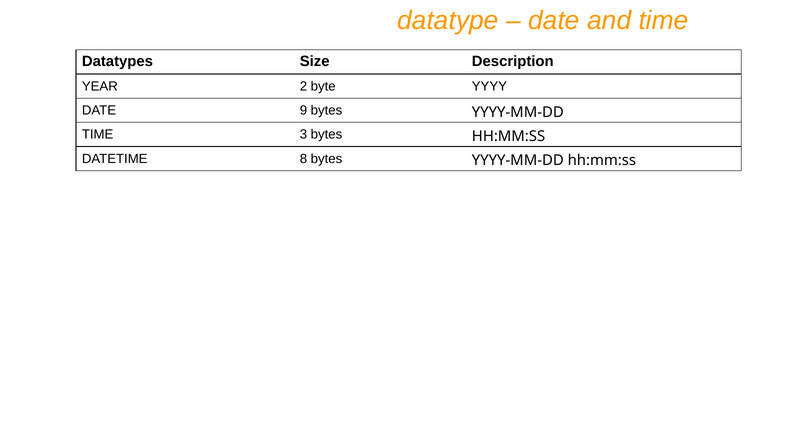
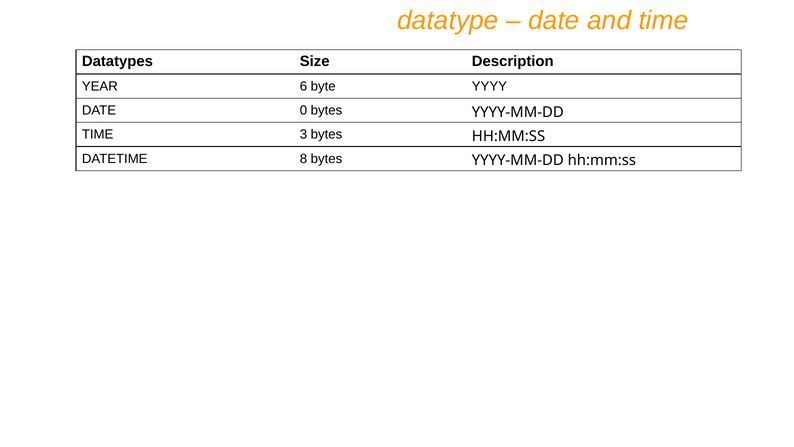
2: 2 -> 6
9: 9 -> 0
